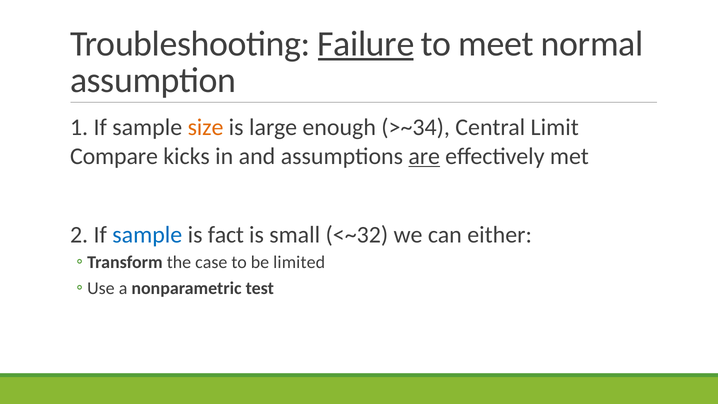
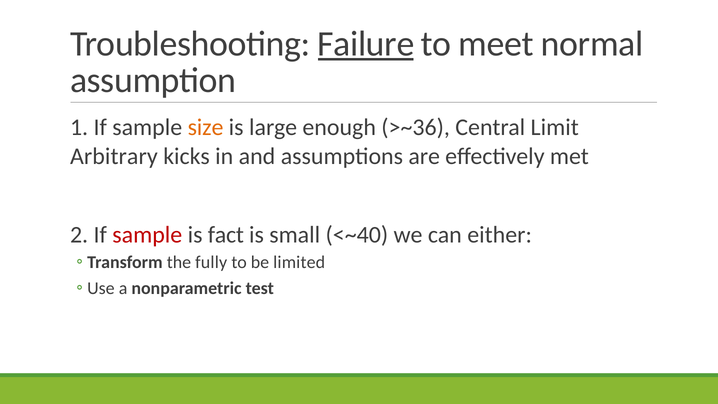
>~34: >~34 -> >~36
Compare: Compare -> Arbitrary
are underline: present -> none
sample at (147, 235) colour: blue -> red
<~32: <~32 -> <~40
case: case -> fully
